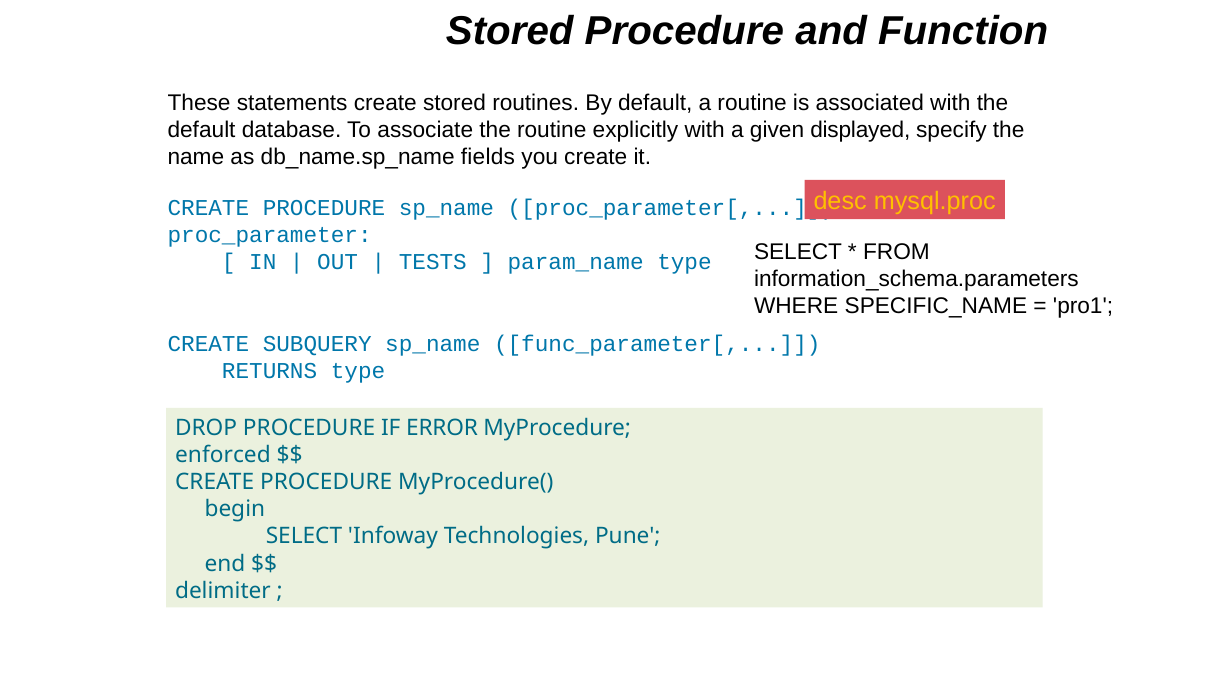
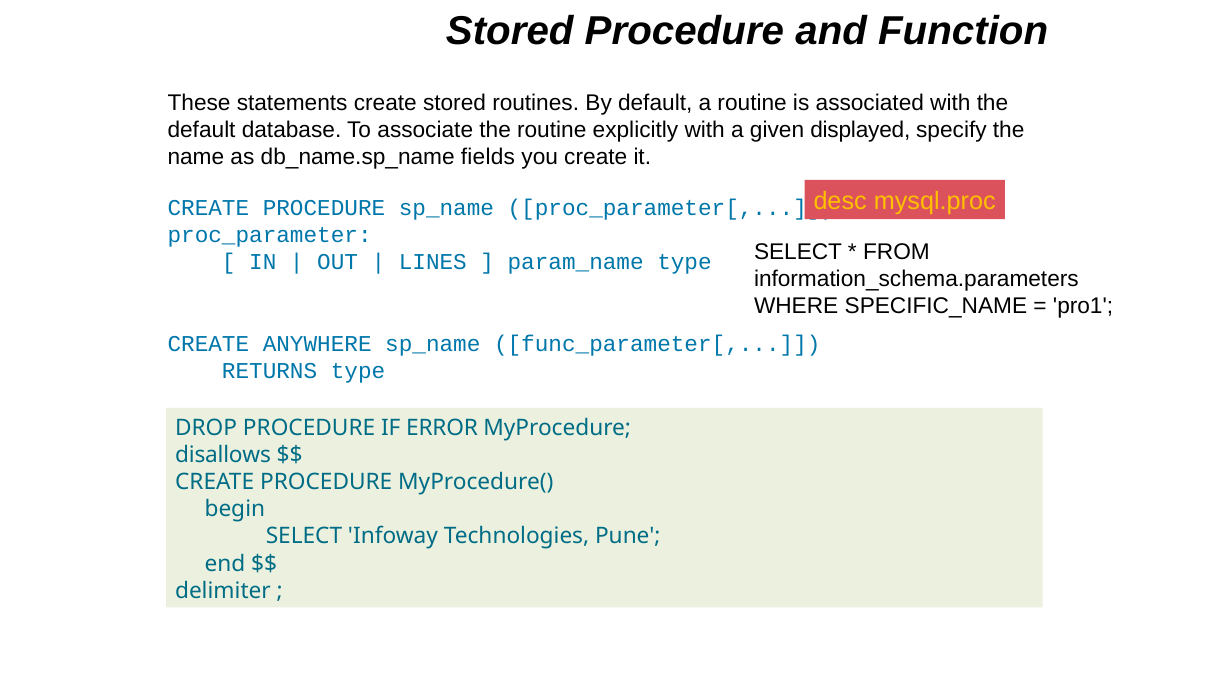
TESTS: TESTS -> LINES
SUBQUERY: SUBQUERY -> ANYWHERE
enforced: enforced -> disallows
